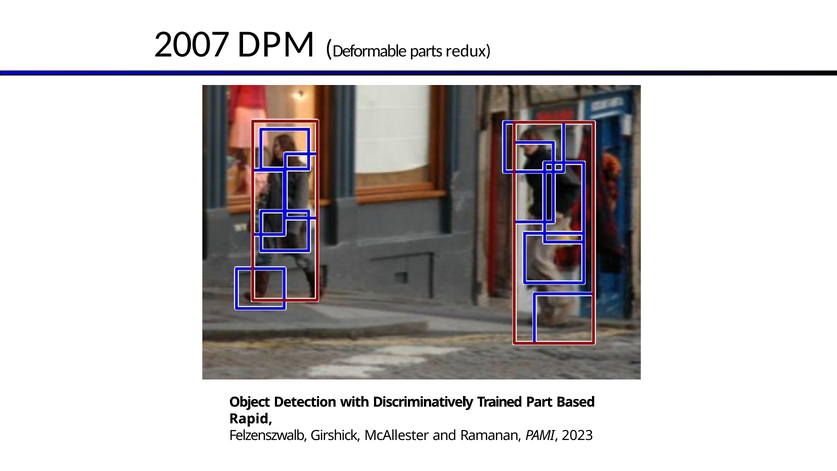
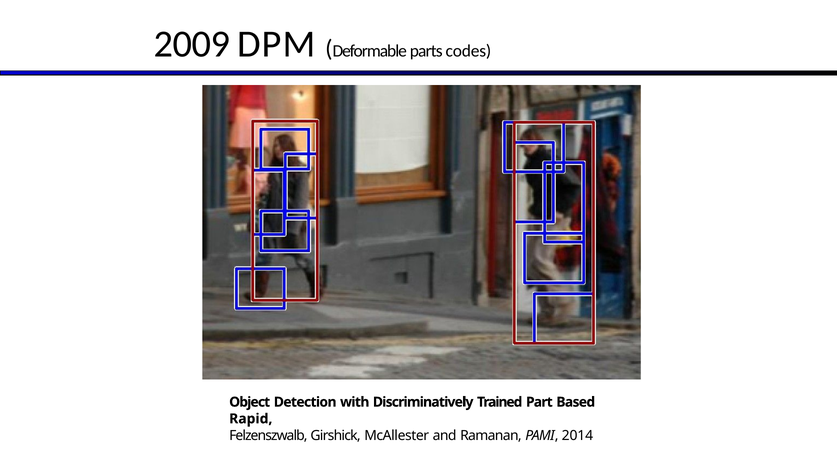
2007: 2007 -> 2009
redux: redux -> codes
2023: 2023 -> 2014
